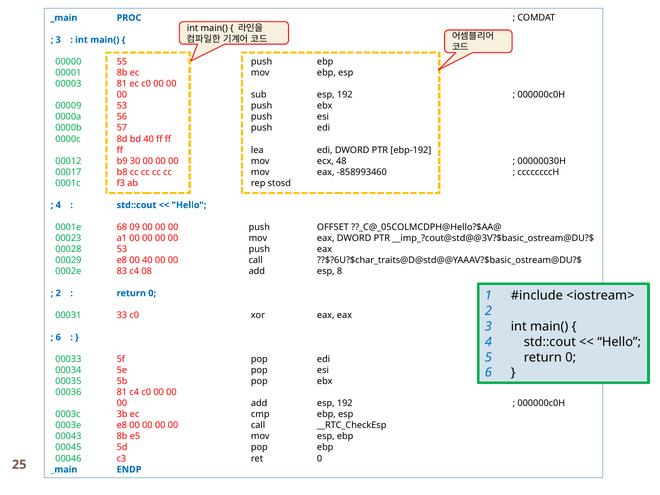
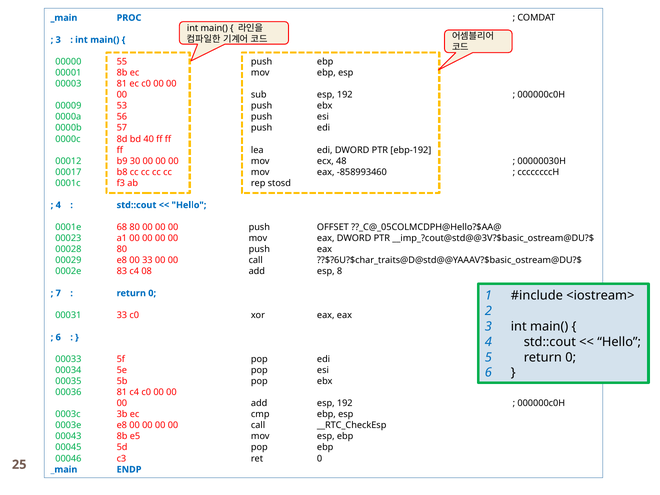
68 09: 09 -> 80
00028 53: 53 -> 80
00 40: 40 -> 33
2 at (58, 293): 2 -> 7
